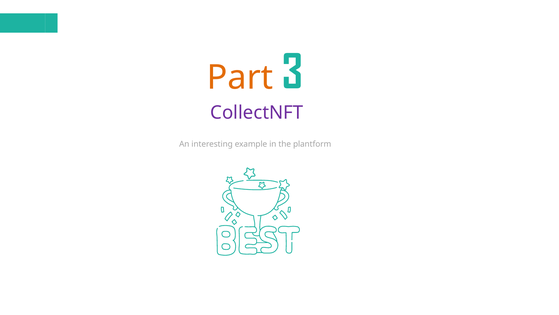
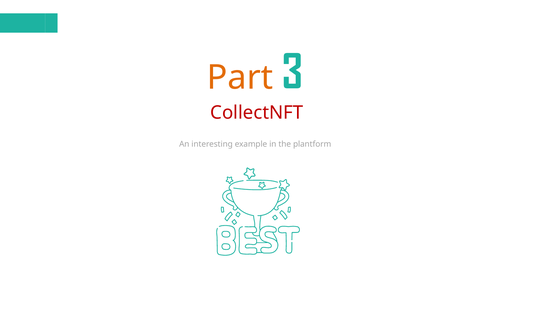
CollectNFT colour: purple -> red
